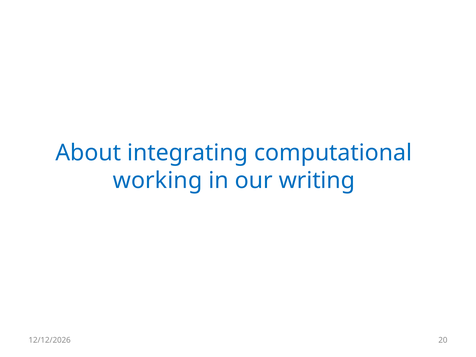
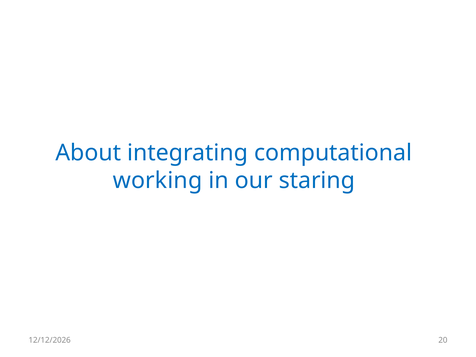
writing: writing -> staring
